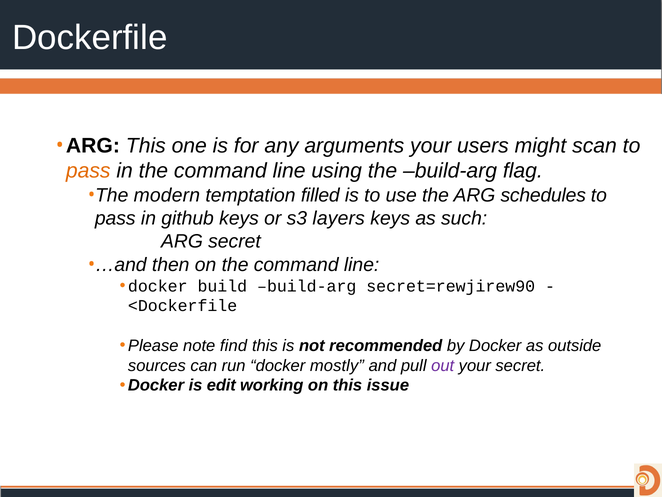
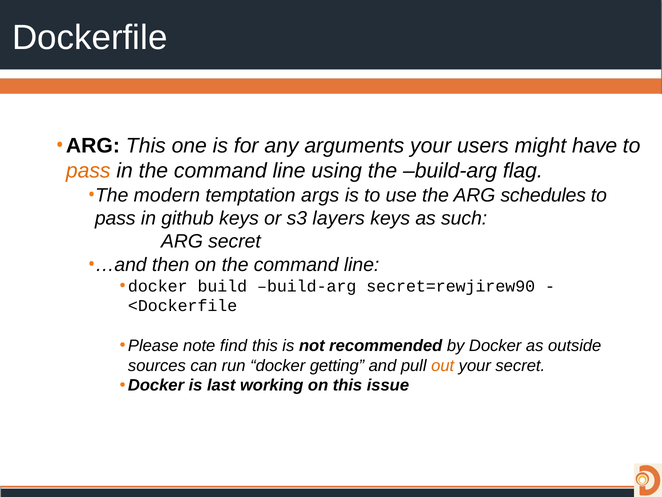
scan: scan -> have
filled: filled -> args
mostly: mostly -> getting
out colour: purple -> orange
edit: edit -> last
